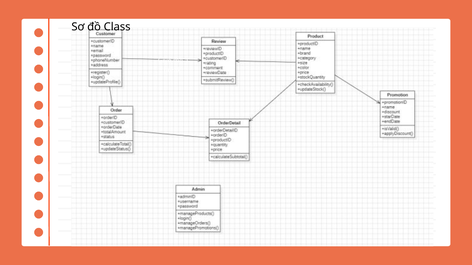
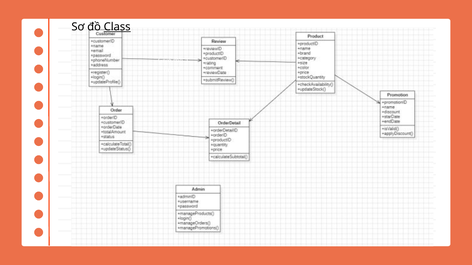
Class underline: none -> present
